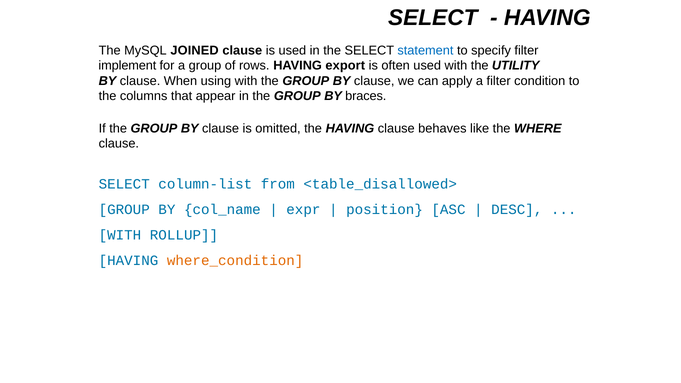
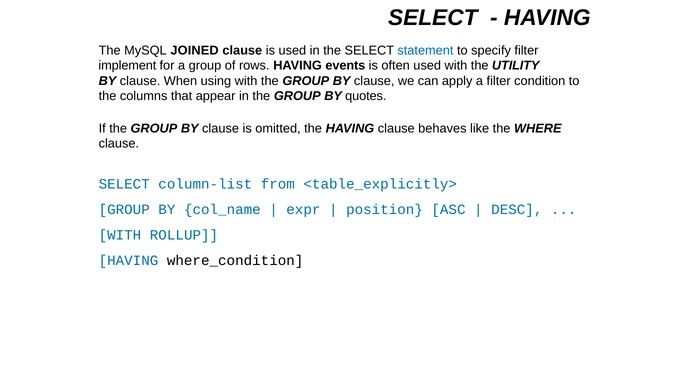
export: export -> events
braces: braces -> quotes
<table_disallowed>: <table_disallowed> -> <table_explicitly>
where_condition colour: orange -> black
